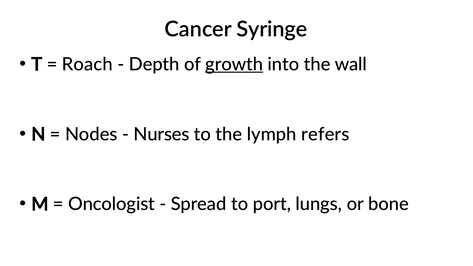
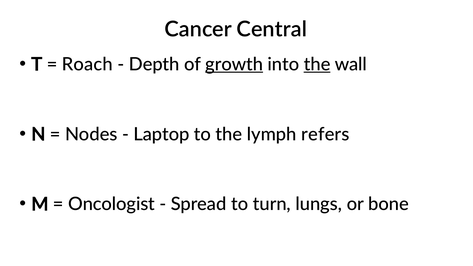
Syringe: Syringe -> Central
the at (317, 64) underline: none -> present
Nurses: Nurses -> Laptop
port: port -> turn
